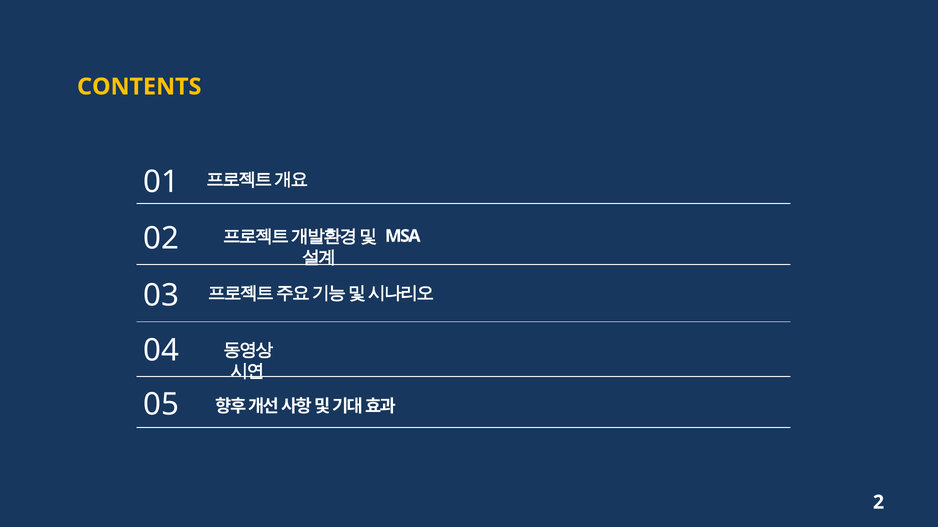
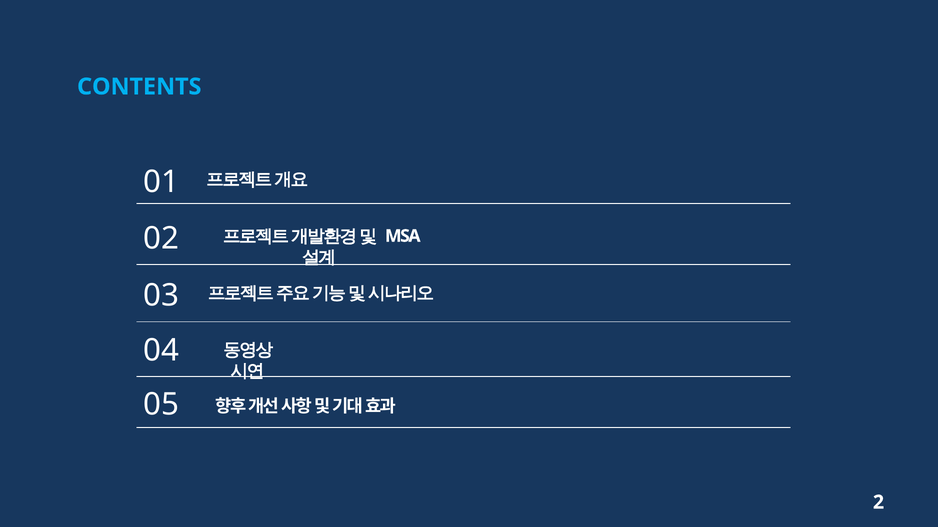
CONTENTS colour: yellow -> light blue
